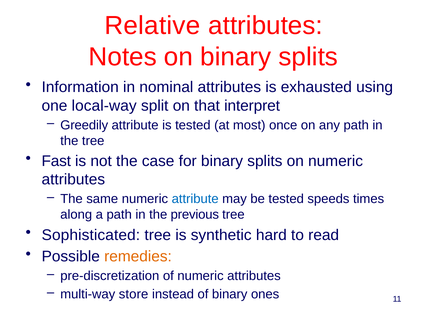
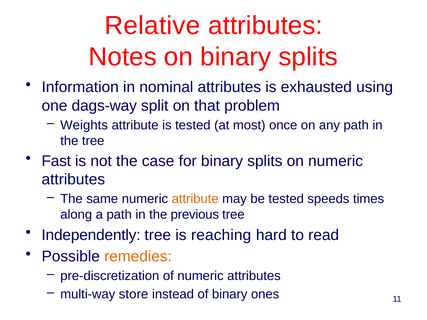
local-way: local-way -> dags-way
interpret: interpret -> problem
Greedily: Greedily -> Weights
attribute at (195, 199) colour: blue -> orange
Sophisticated: Sophisticated -> Independently
synthetic: synthetic -> reaching
